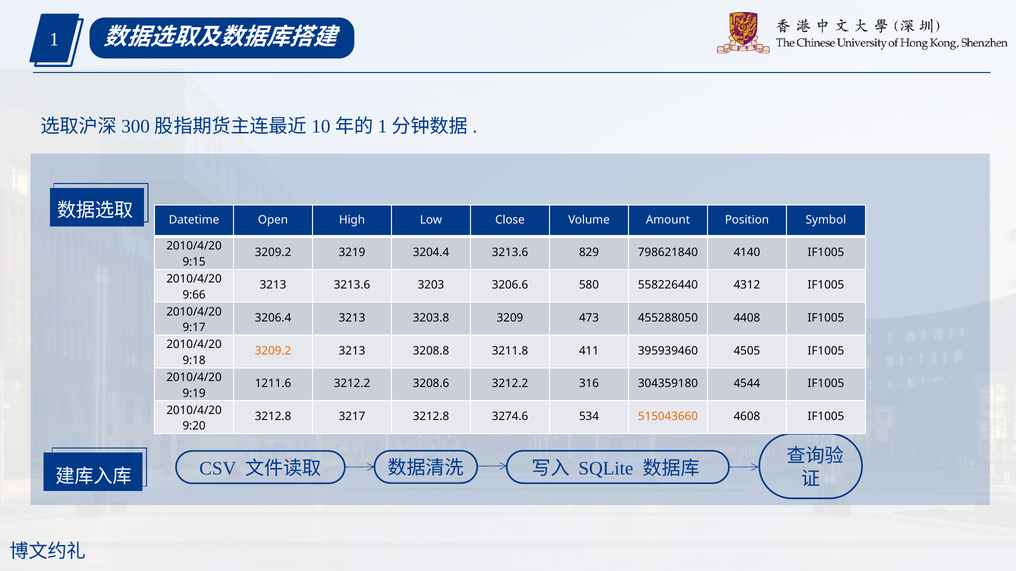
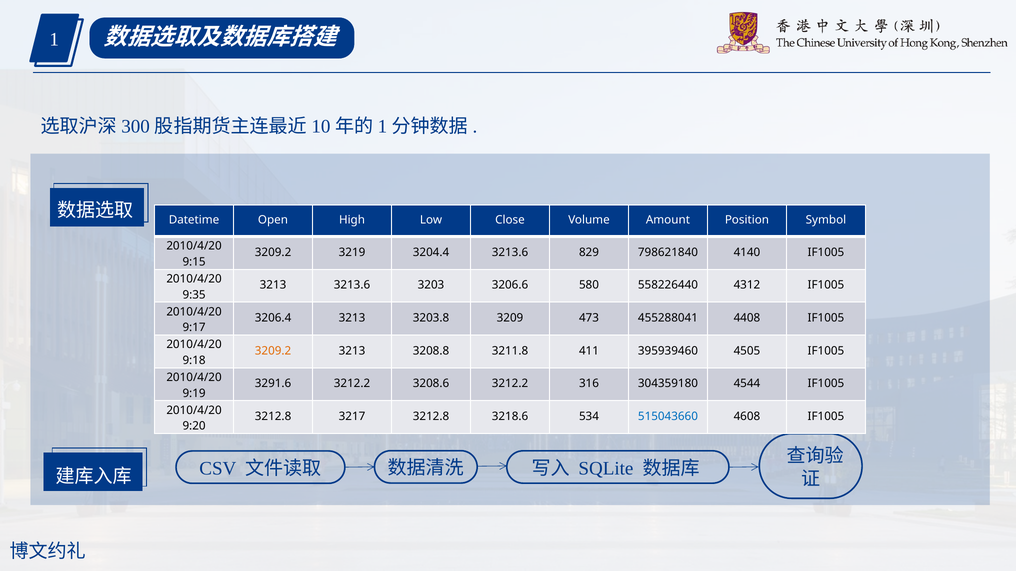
9:66: 9:66 -> 9:35
455288050: 455288050 -> 455288041
1211.6: 1211.6 -> 3291.6
3274.6: 3274.6 -> 3218.6
515043660 colour: orange -> blue
